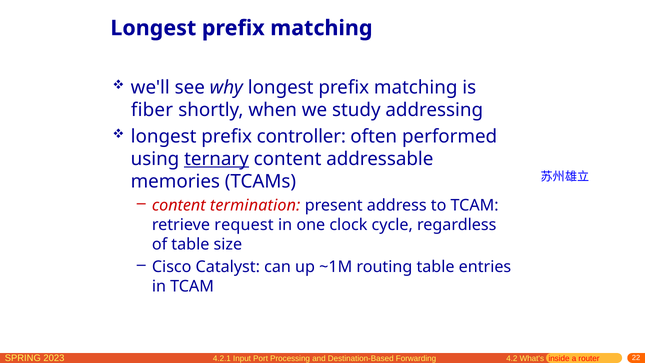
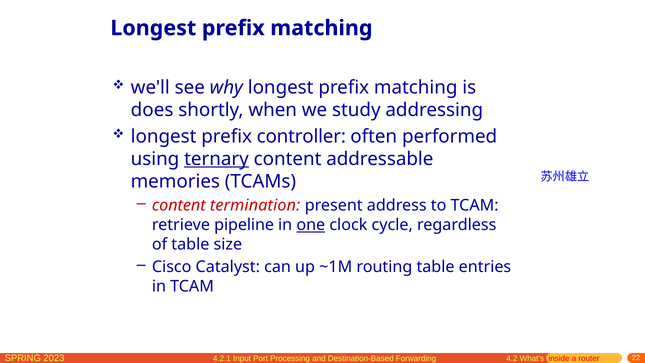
fiber: fiber -> does
request: request -> pipeline
one underline: none -> present
